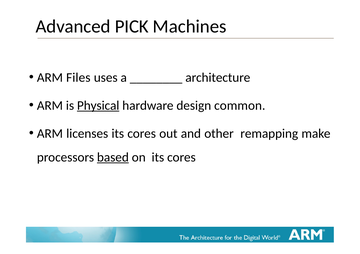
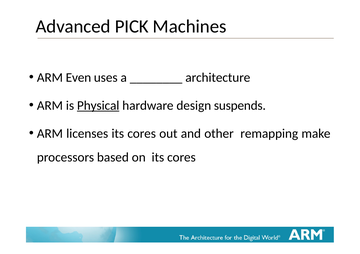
Files: Files -> Even
common: common -> suspends
based underline: present -> none
